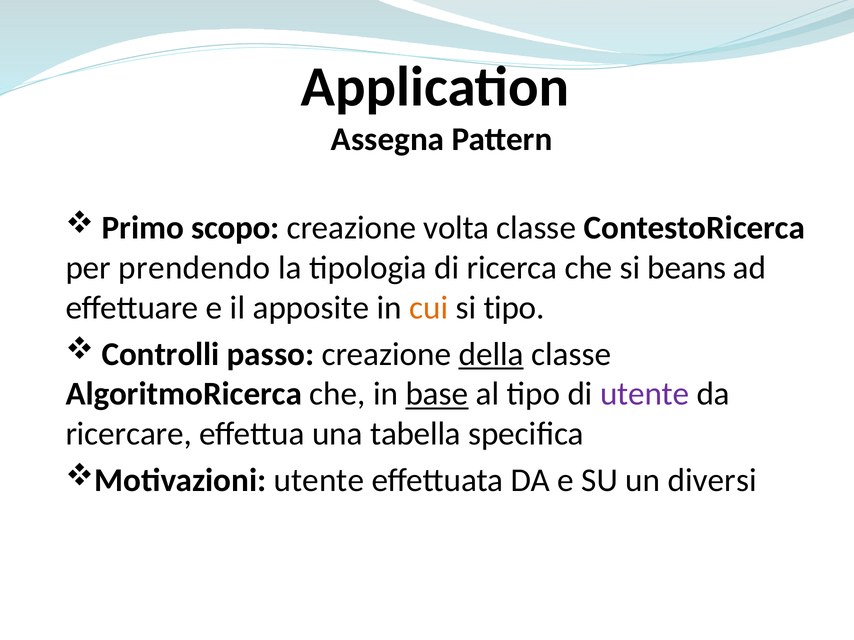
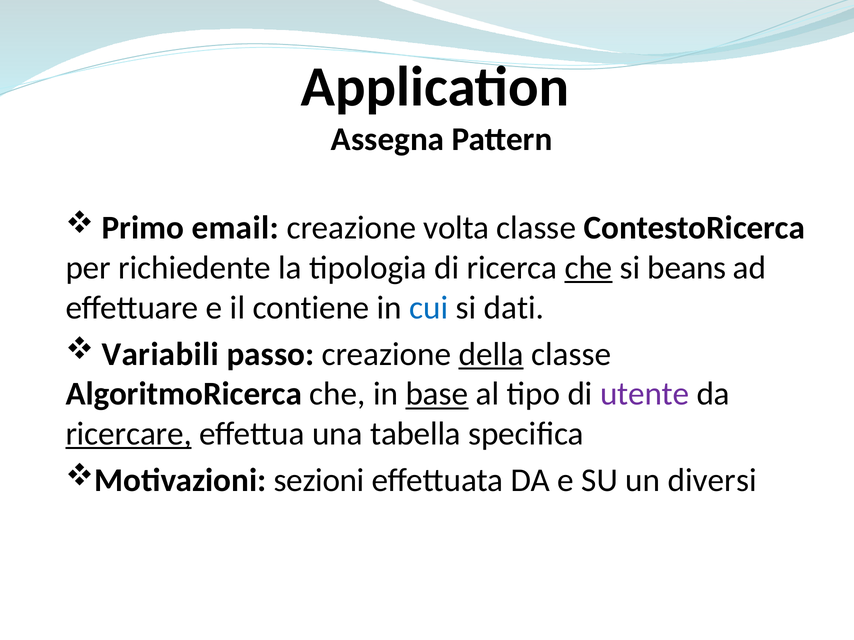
scopo: scopo -> email
prendendo: prendendo -> richiedente
che at (588, 268) underline: none -> present
apposite: apposite -> contiene
cui colour: orange -> blue
si tipo: tipo -> dati
Controlli: Controlli -> Variabili
ricercare underline: none -> present
Motivazioni utente: utente -> sezioni
